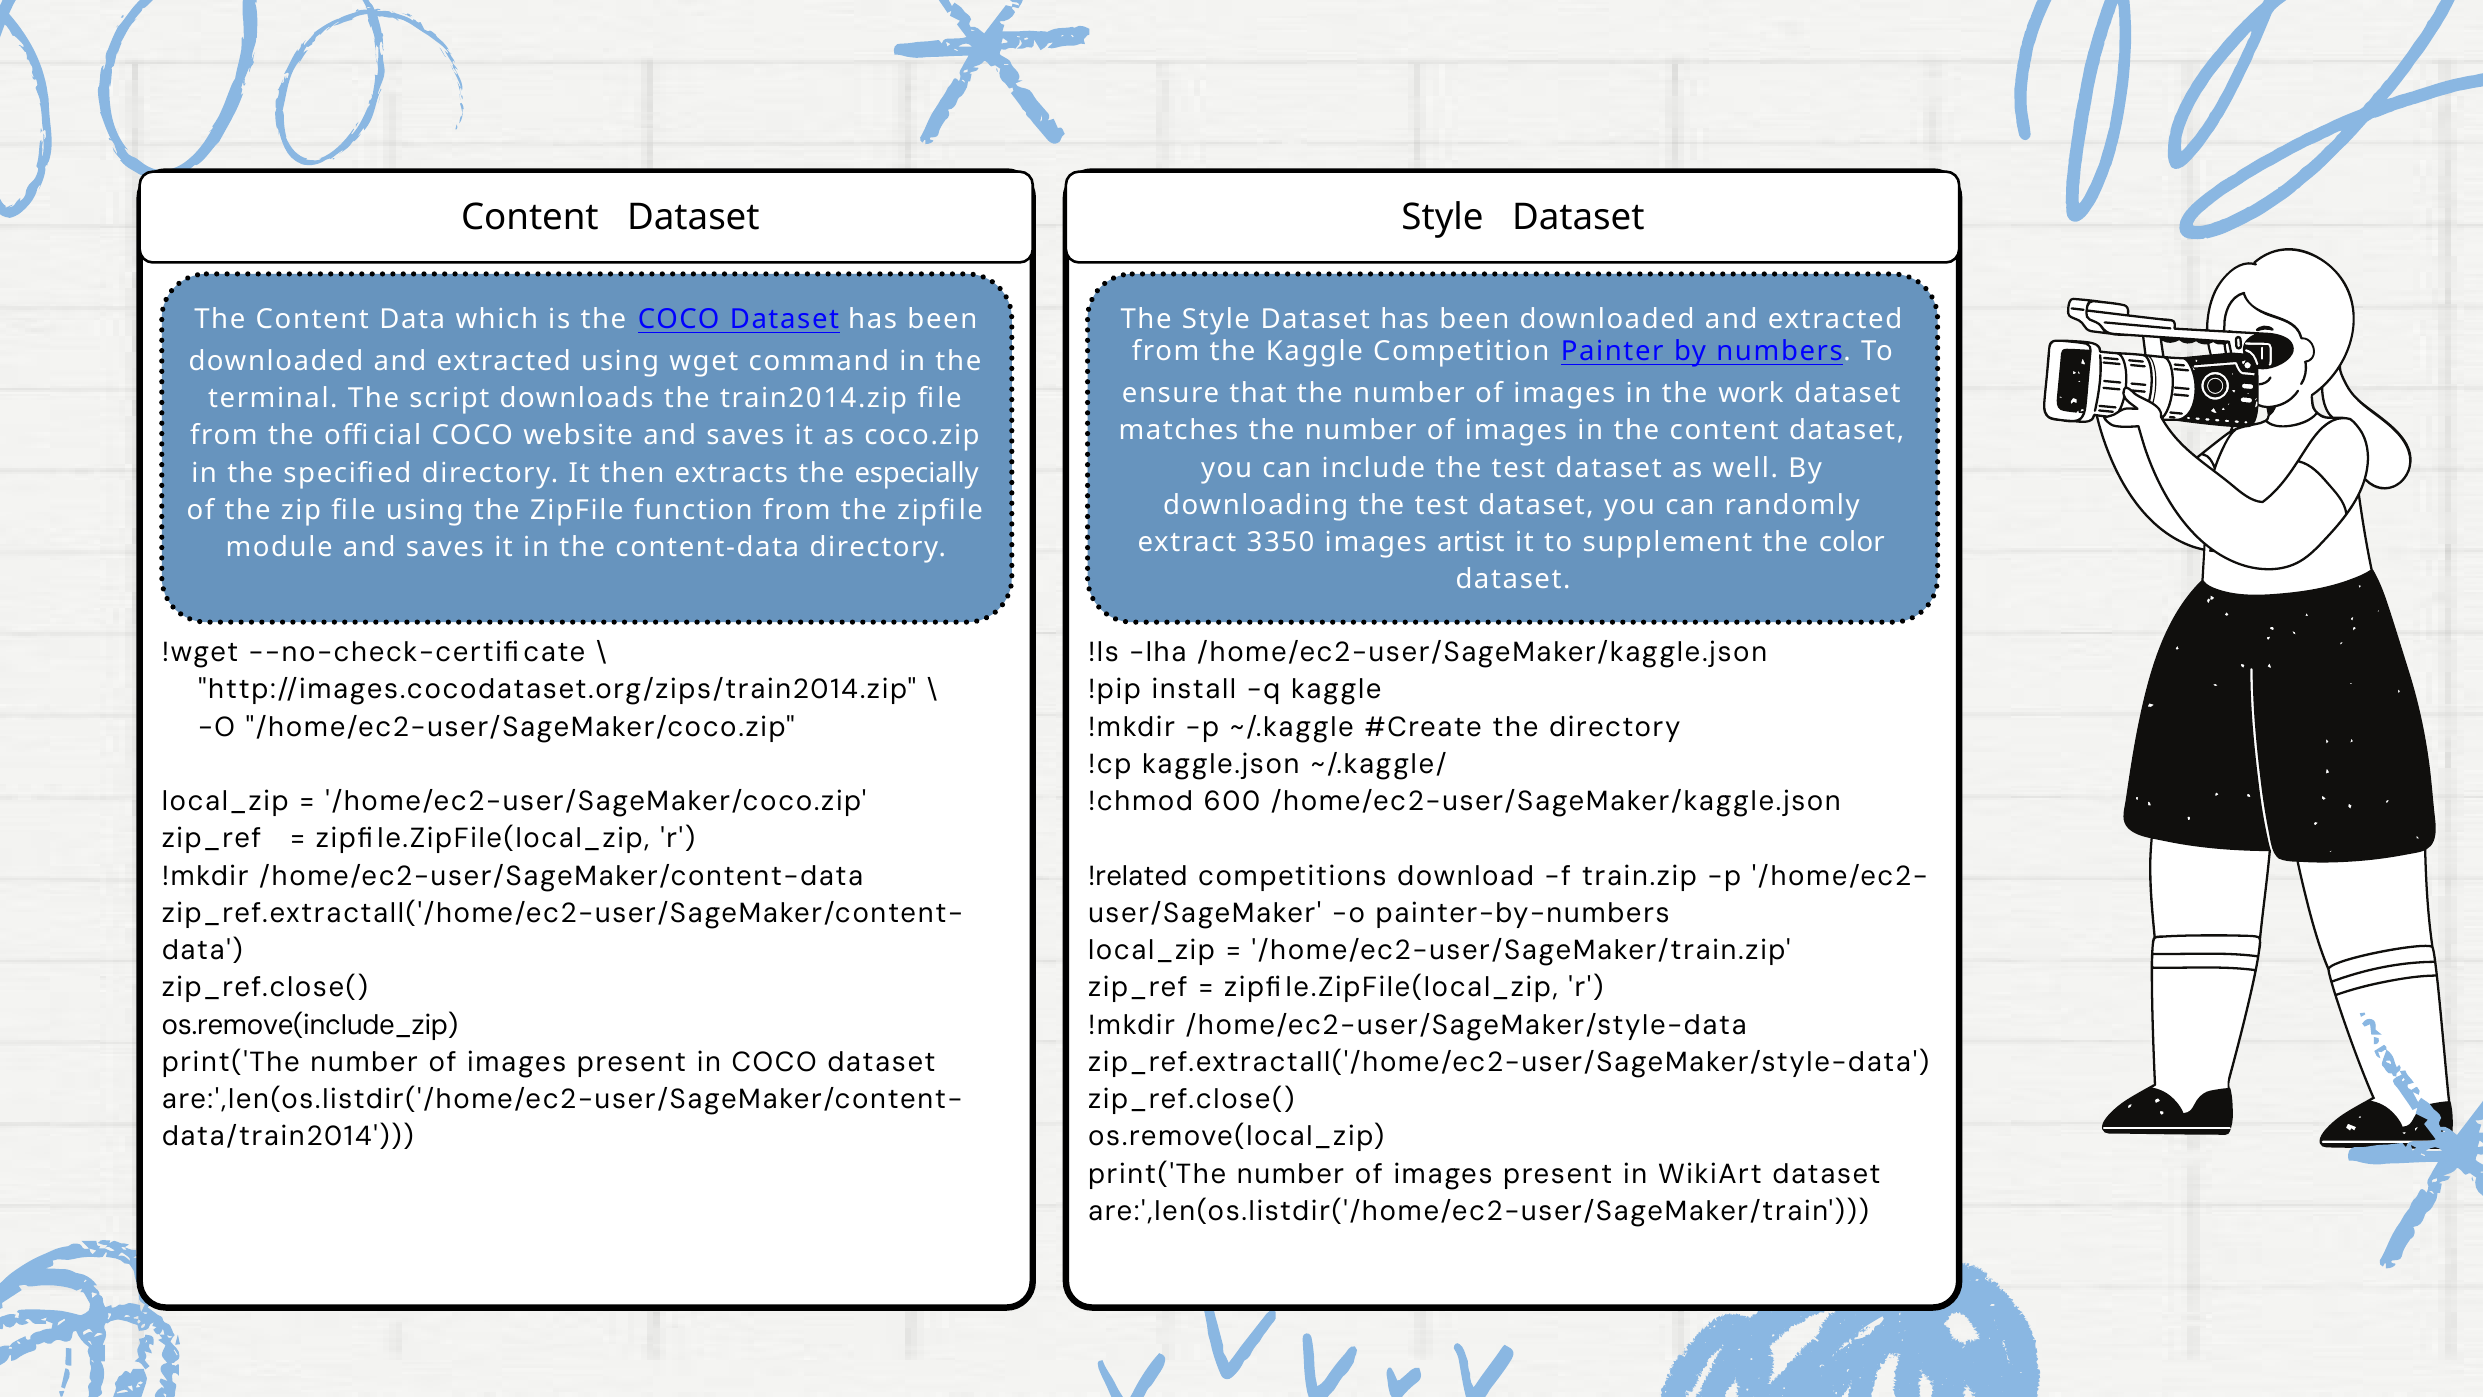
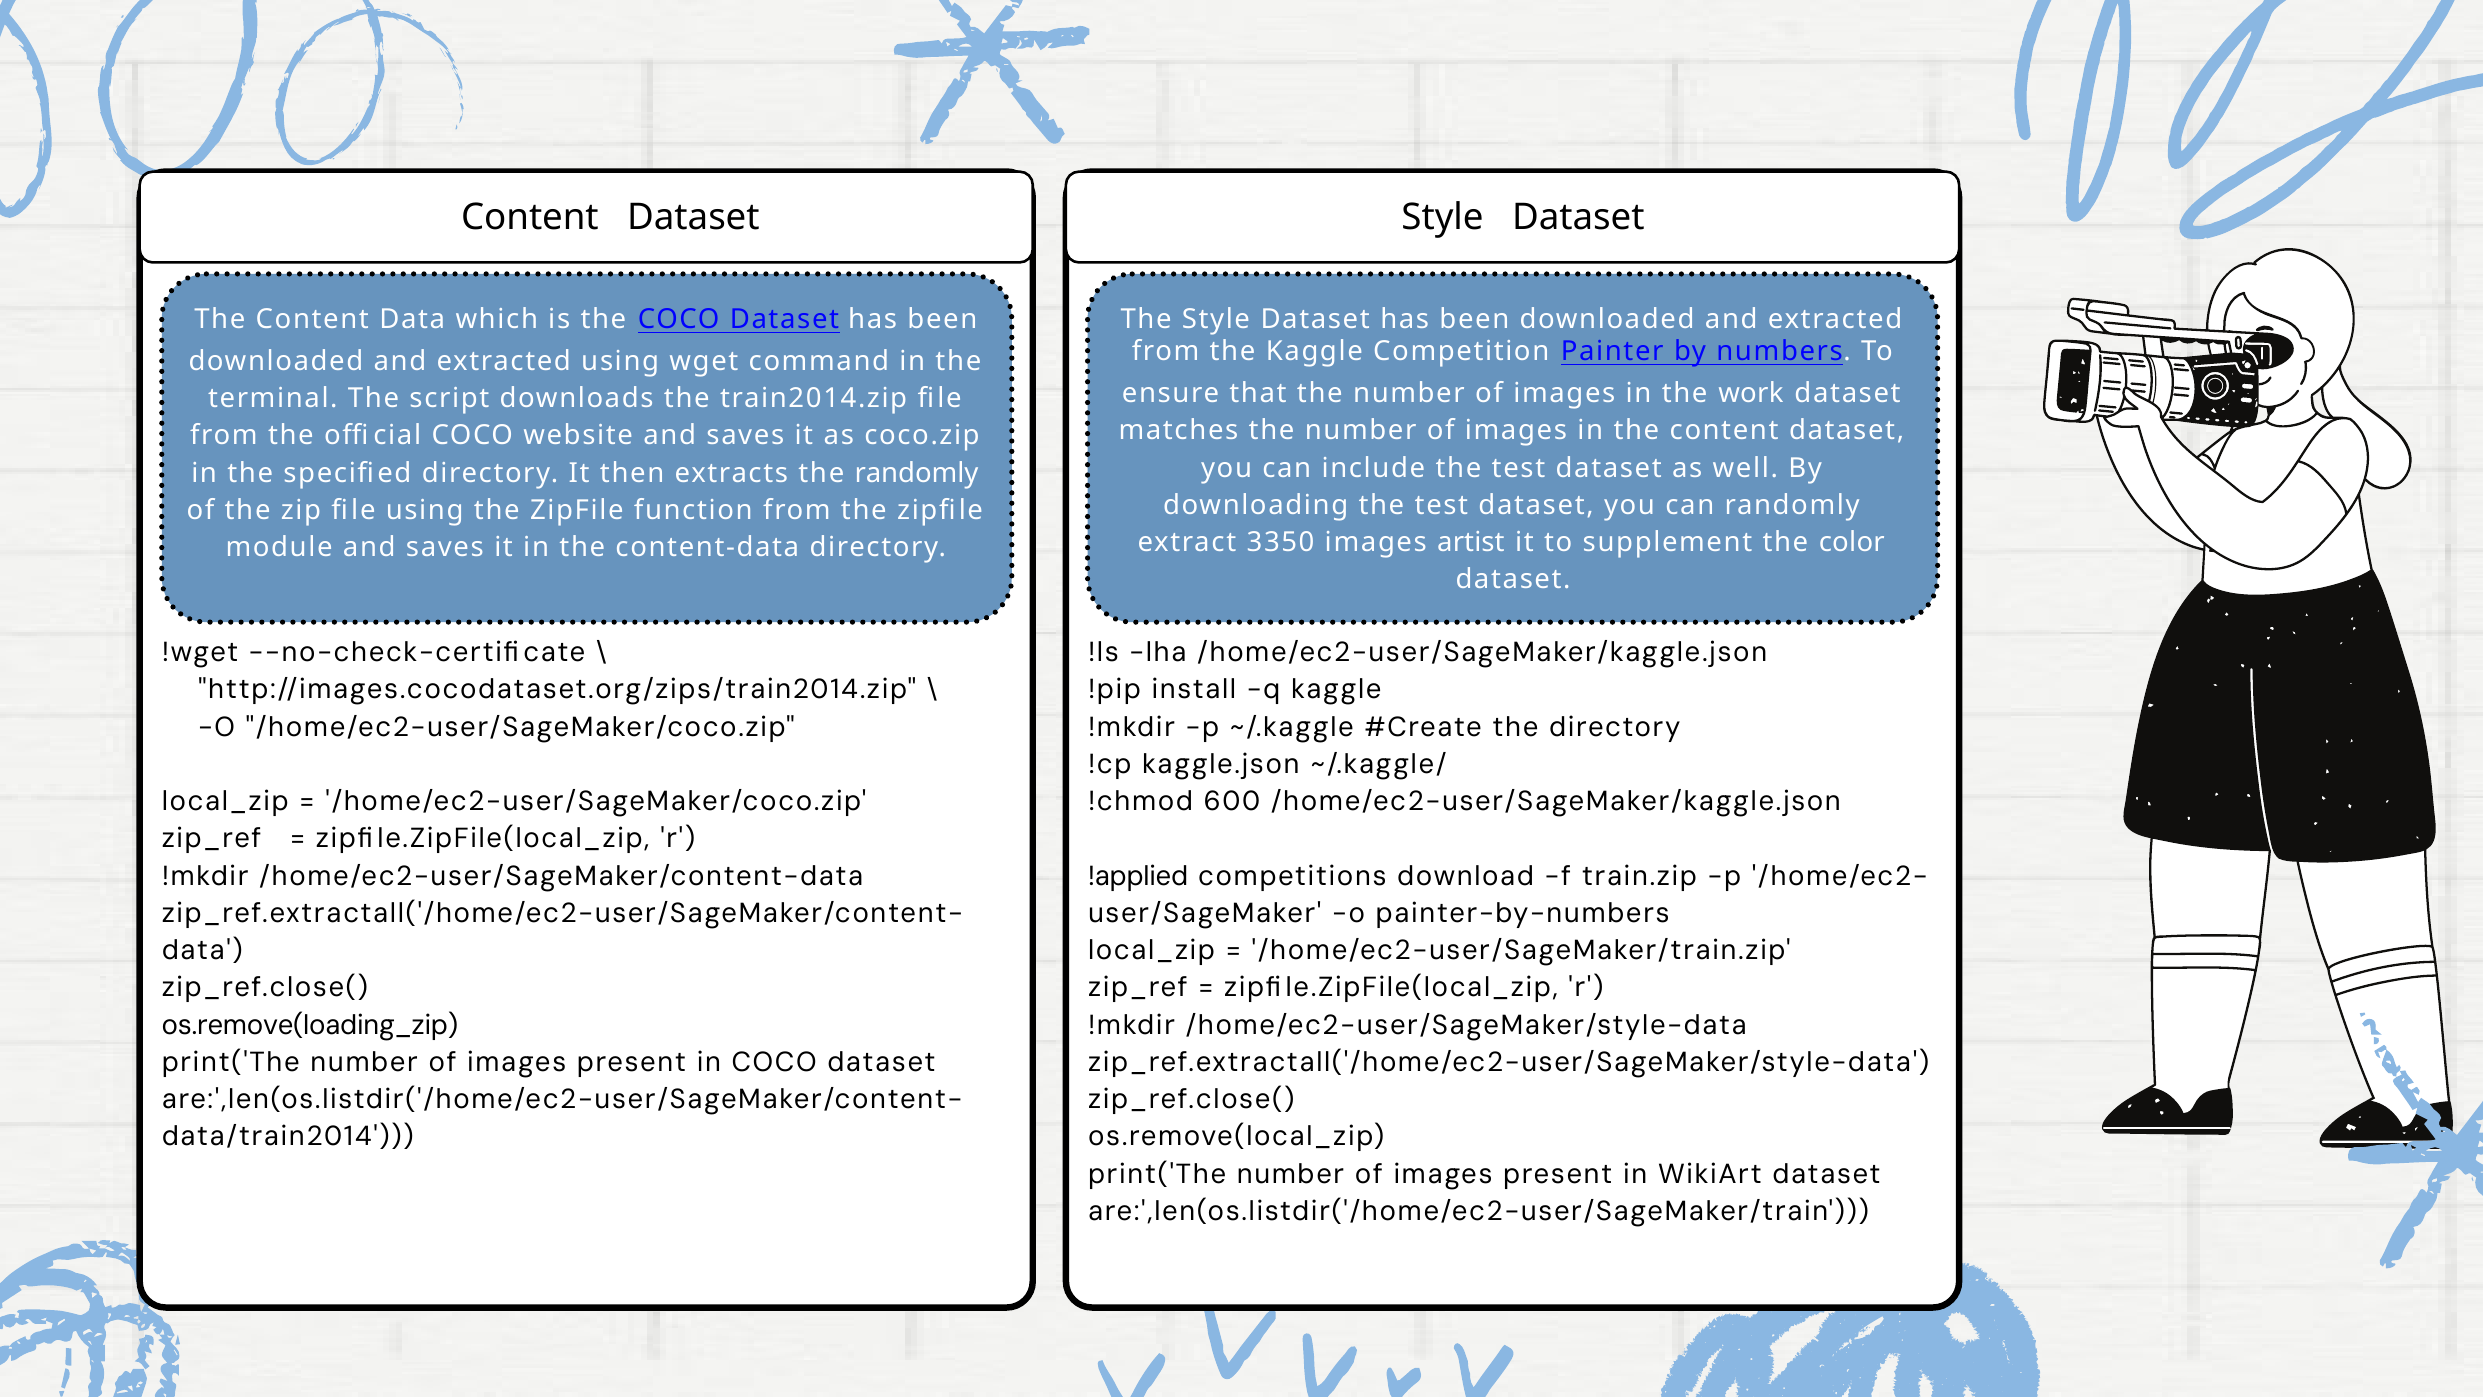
the especially: especially -> randomly
!related: !related -> !applied
os.remove(include_zip: os.remove(include_zip -> os.remove(loading_zip
